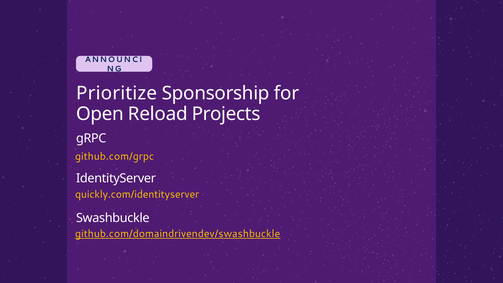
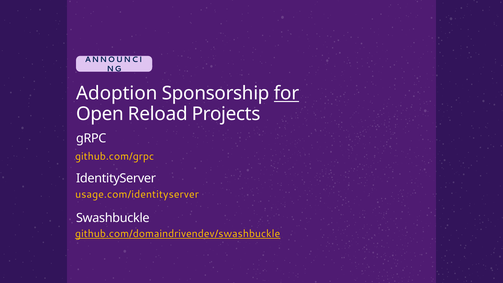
Prioritize: Prioritize -> Adoption
for underline: none -> present
quickly.com/identityserver: quickly.com/identityserver -> usage.com/identityserver
